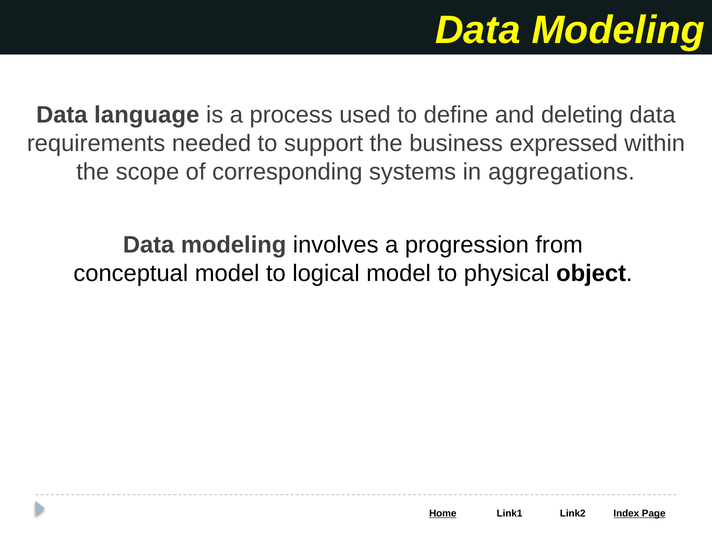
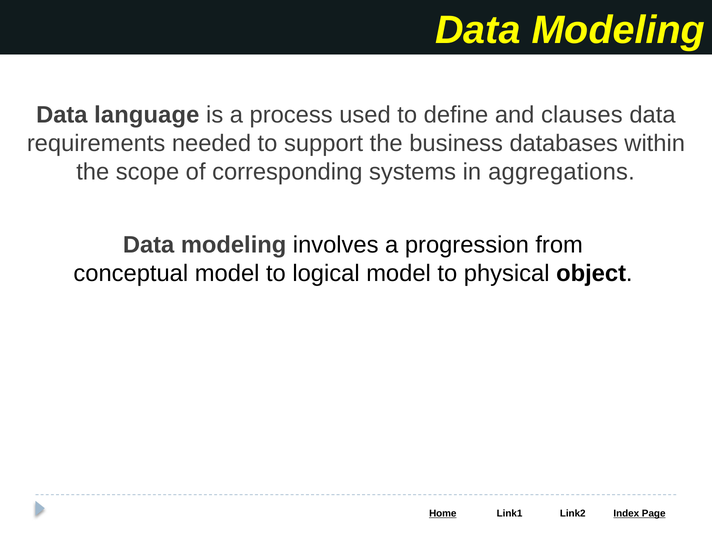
deleting: deleting -> clauses
expressed: expressed -> databases
